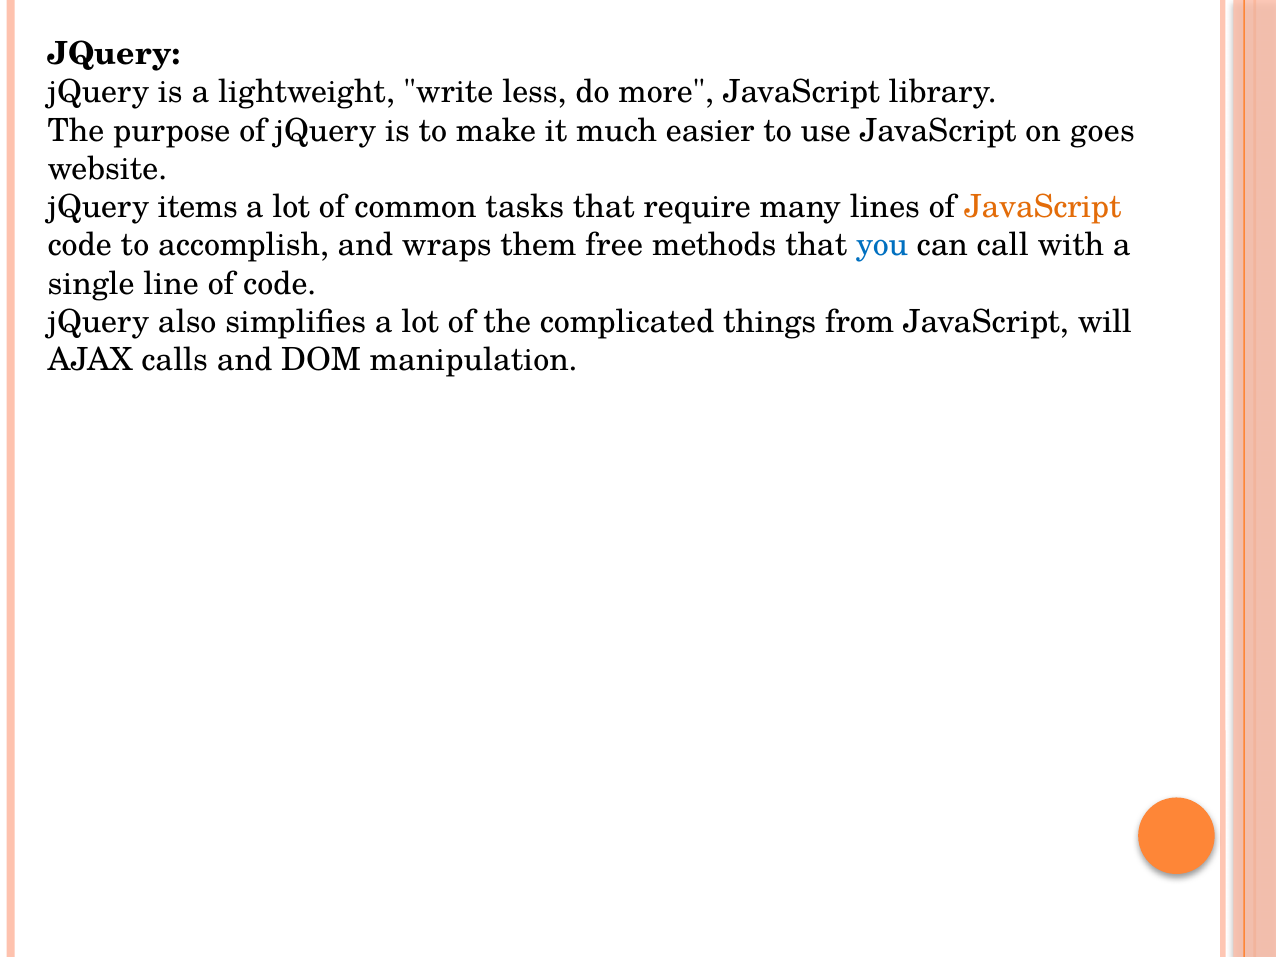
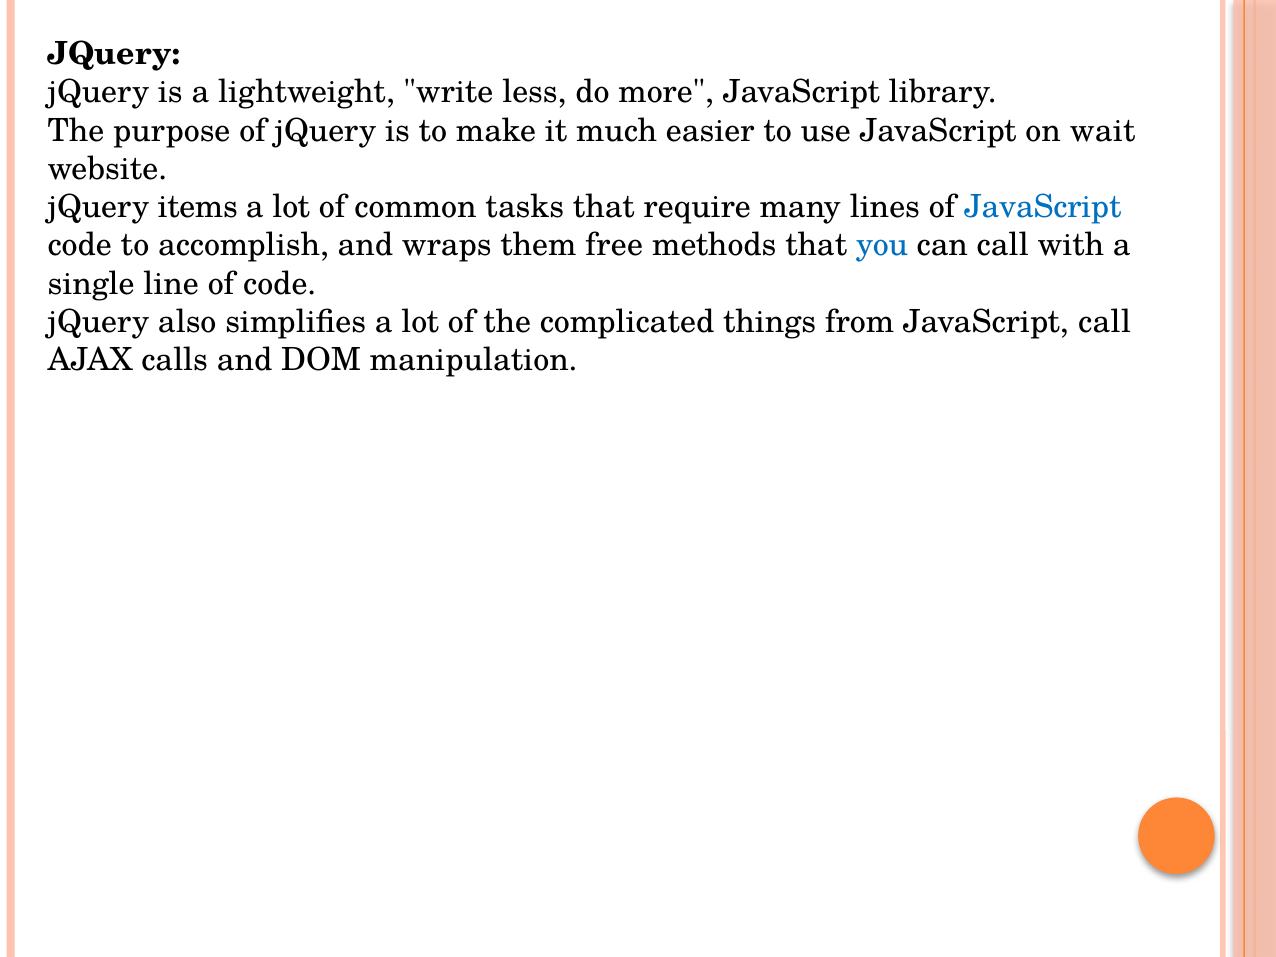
goes: goes -> wait
JavaScript at (1043, 207) colour: orange -> blue
JavaScript will: will -> call
